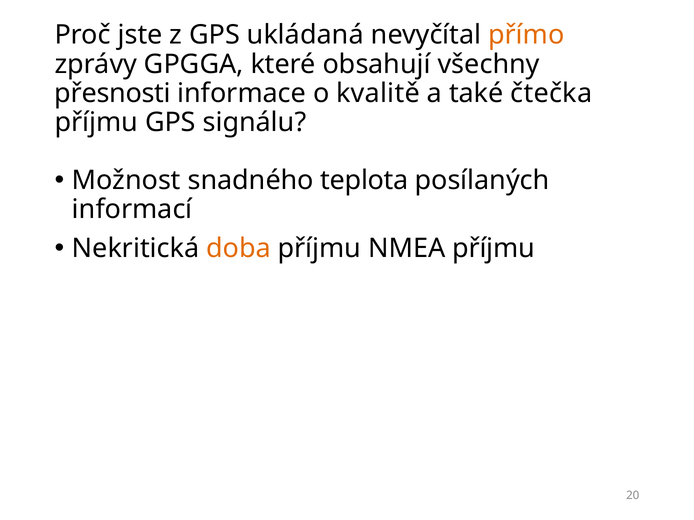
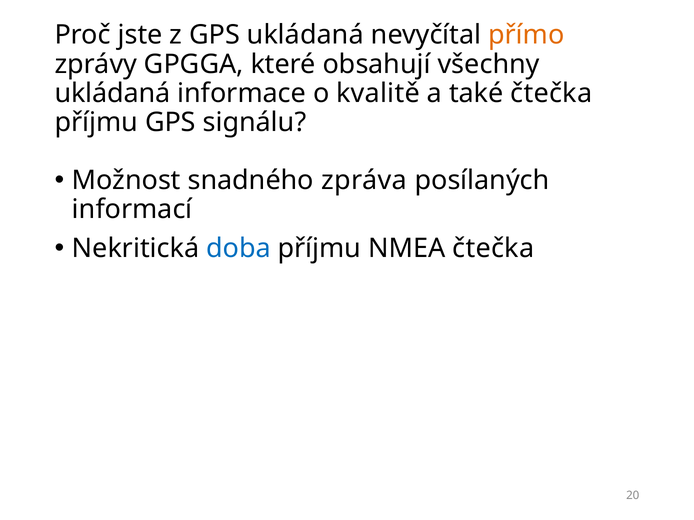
přesnosti at (113, 93): přesnosti -> ukládaná
teplota: teplota -> zpráva
doba colour: orange -> blue
NMEA příjmu: příjmu -> čtečka
